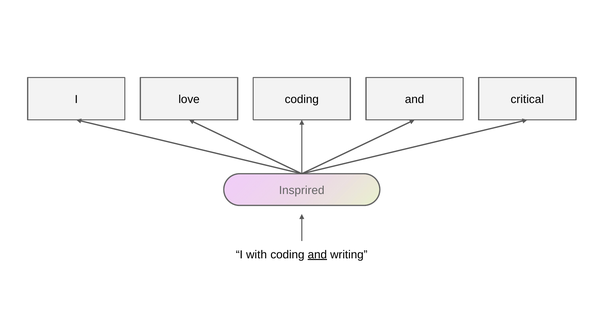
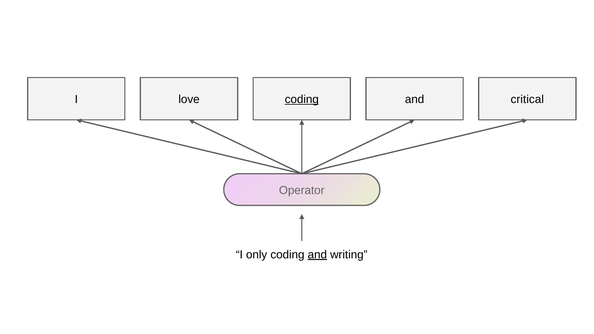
coding at (302, 100) underline: none -> present
Insprired: Insprired -> Operator
with: with -> only
